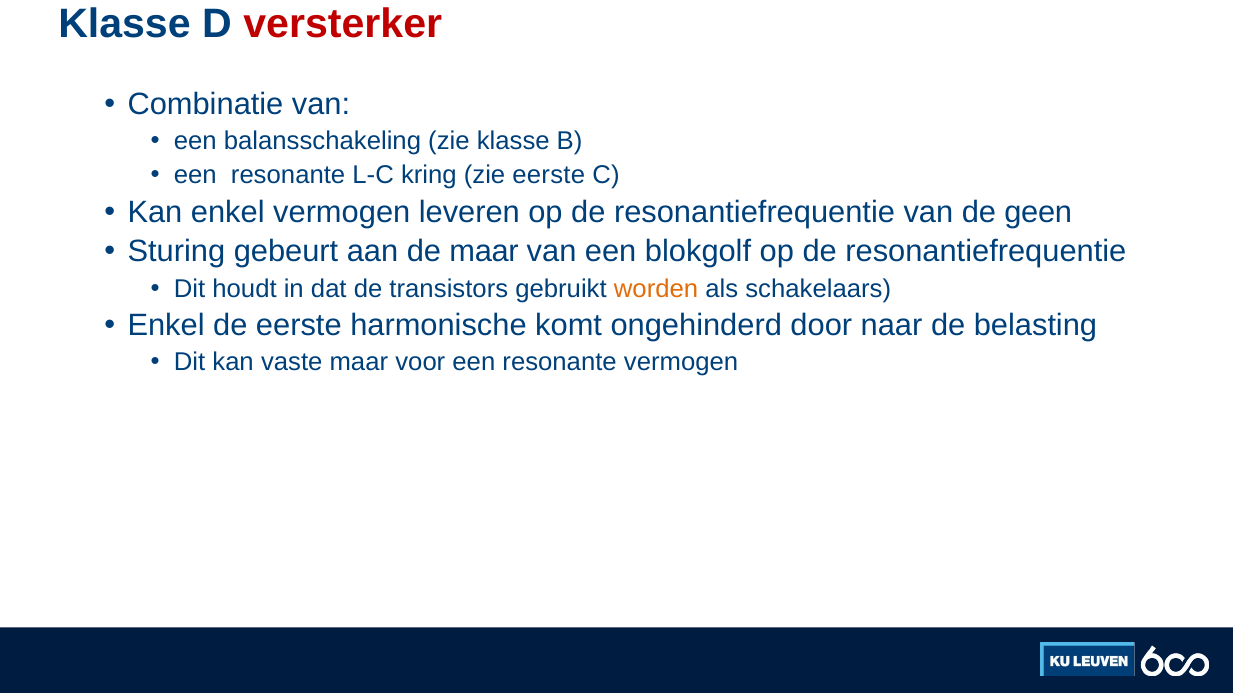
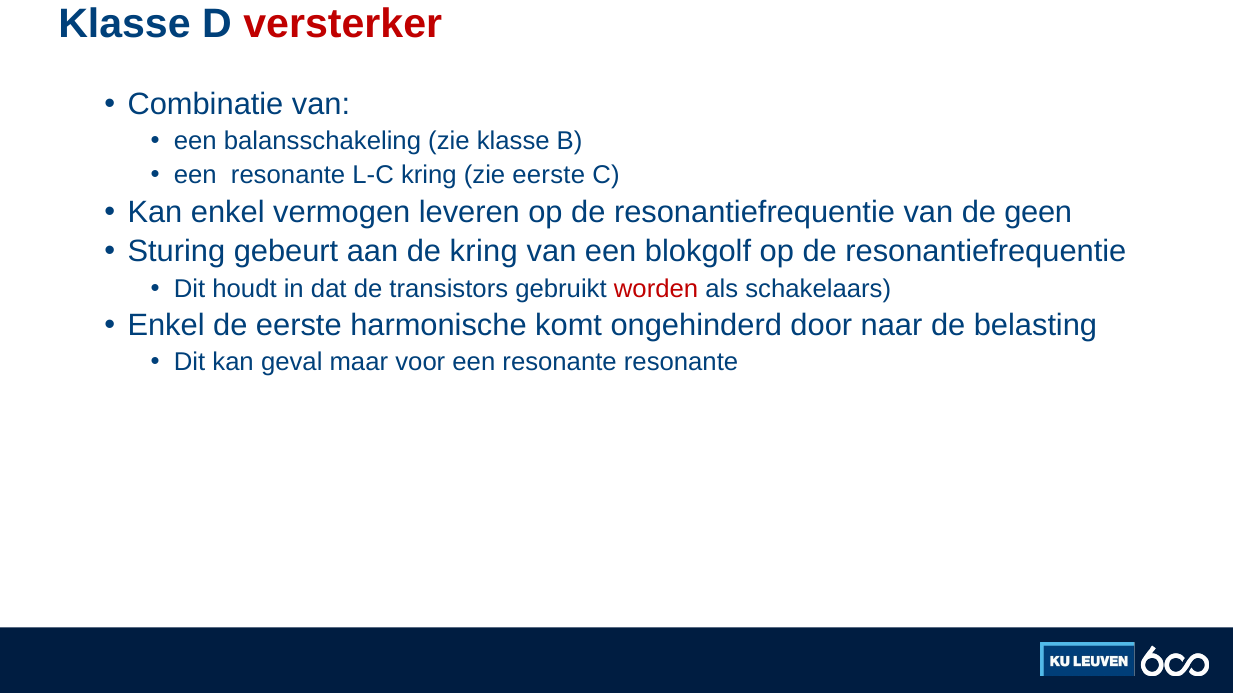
de maar: maar -> kring
worden colour: orange -> red
vaste: vaste -> geval
resonante vermogen: vermogen -> resonante
